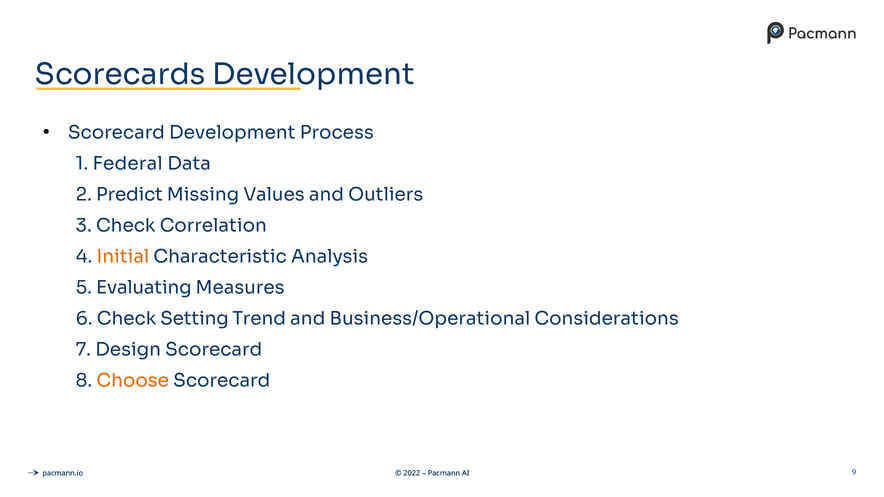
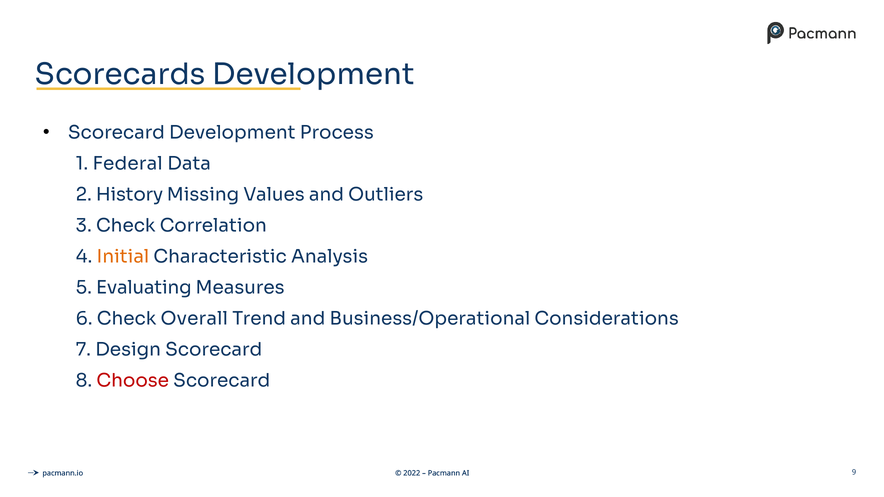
Predict: Predict -> History
Setting: Setting -> Overall
Choose colour: orange -> red
